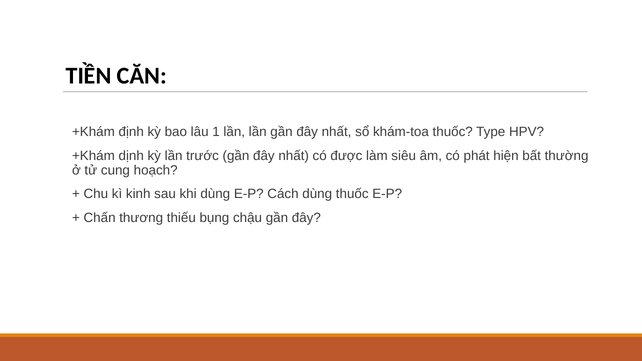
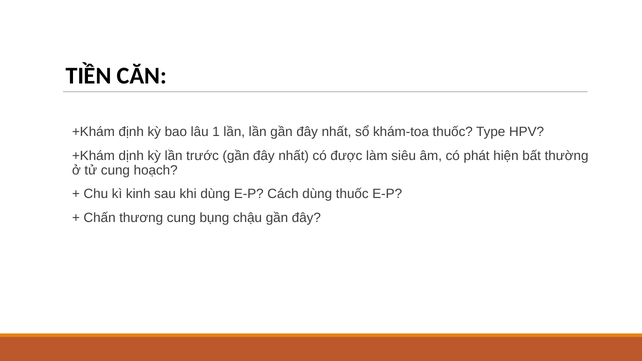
thương thiếu: thiếu -> cung
